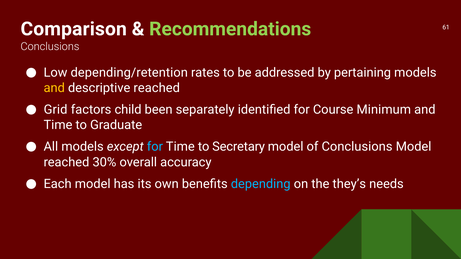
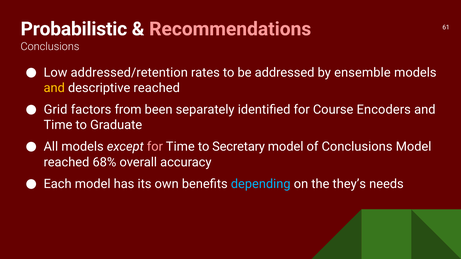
Comparison: Comparison -> Probabilistic
Recommendations colour: light green -> pink
depending/retention: depending/retention -> addressed/retention
pertaining: pertaining -> ensemble
child: child -> from
Minimum: Minimum -> Encoders
for at (155, 147) colour: light blue -> pink
30%: 30% -> 68%
